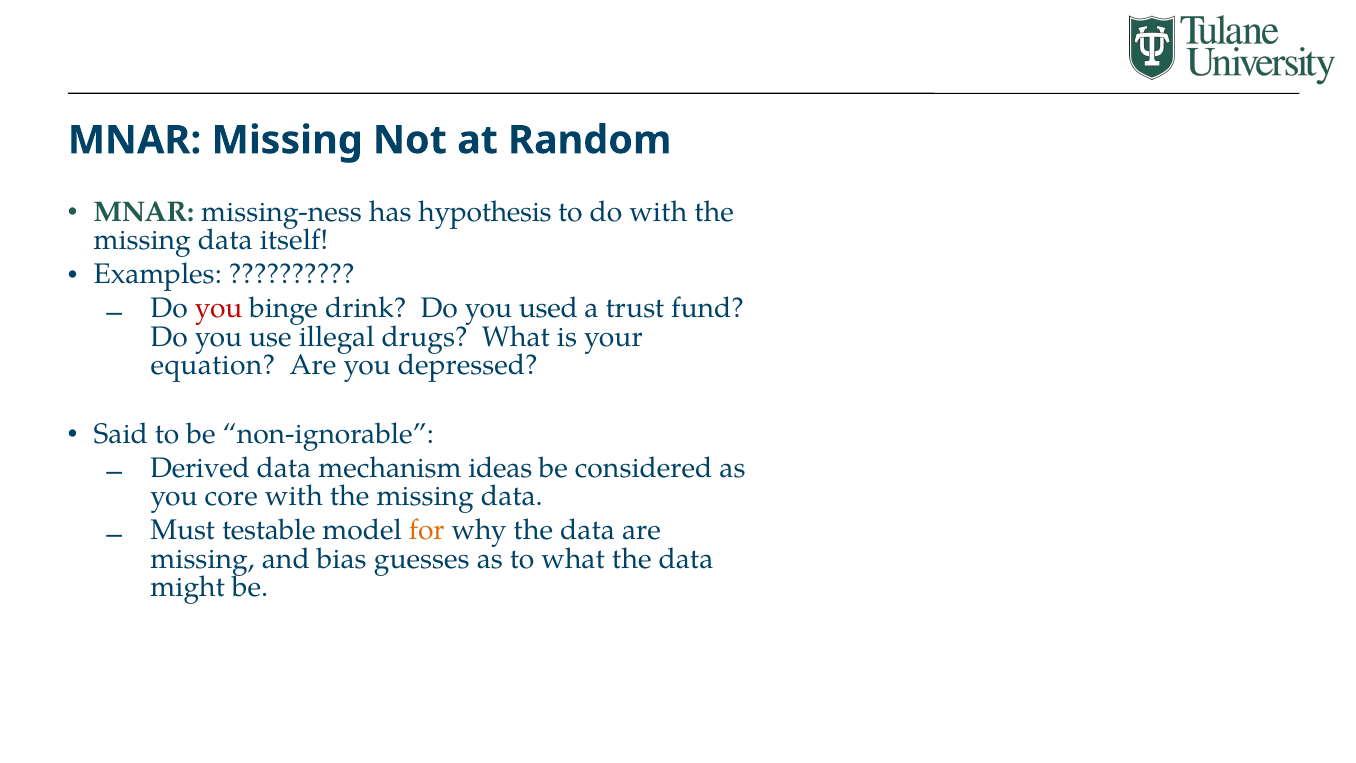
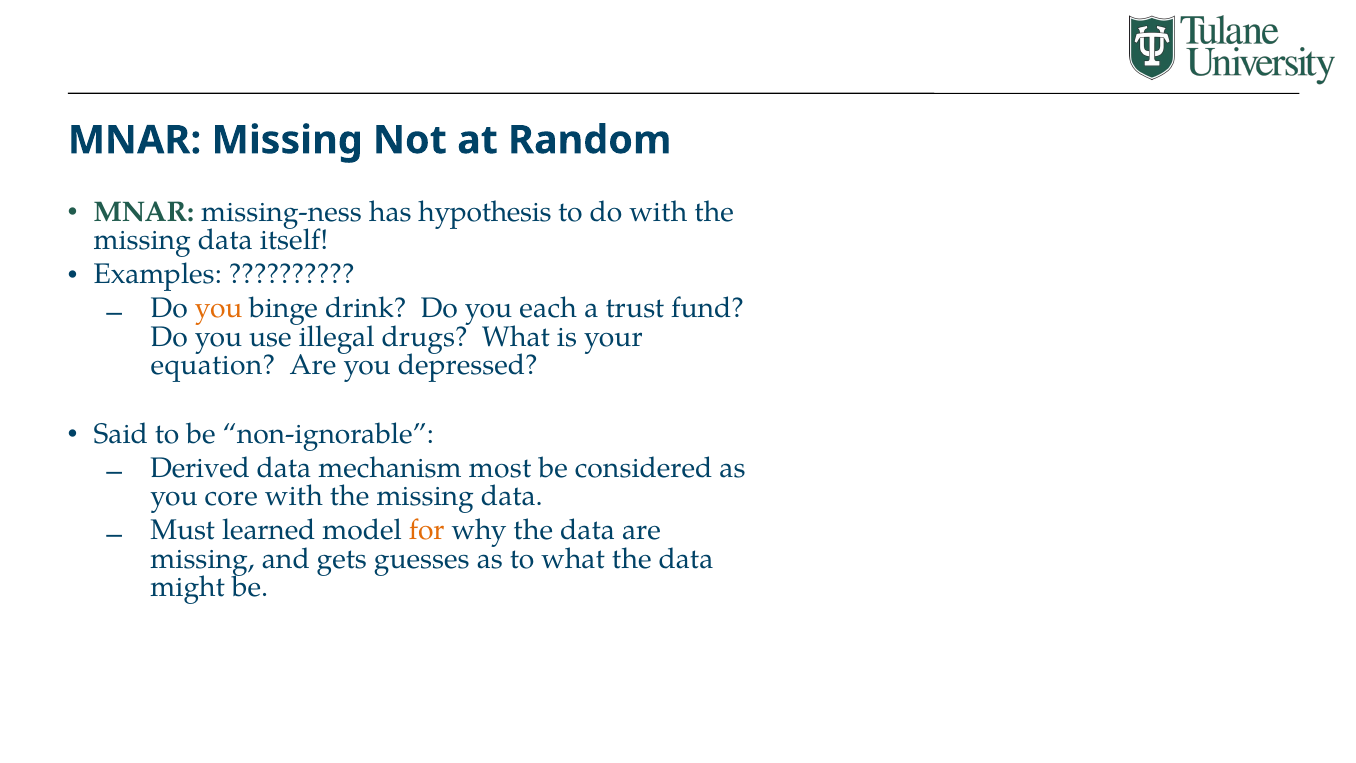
you at (219, 309) colour: red -> orange
used: used -> each
ideas: ideas -> most
testable: testable -> learned
bias: bias -> gets
